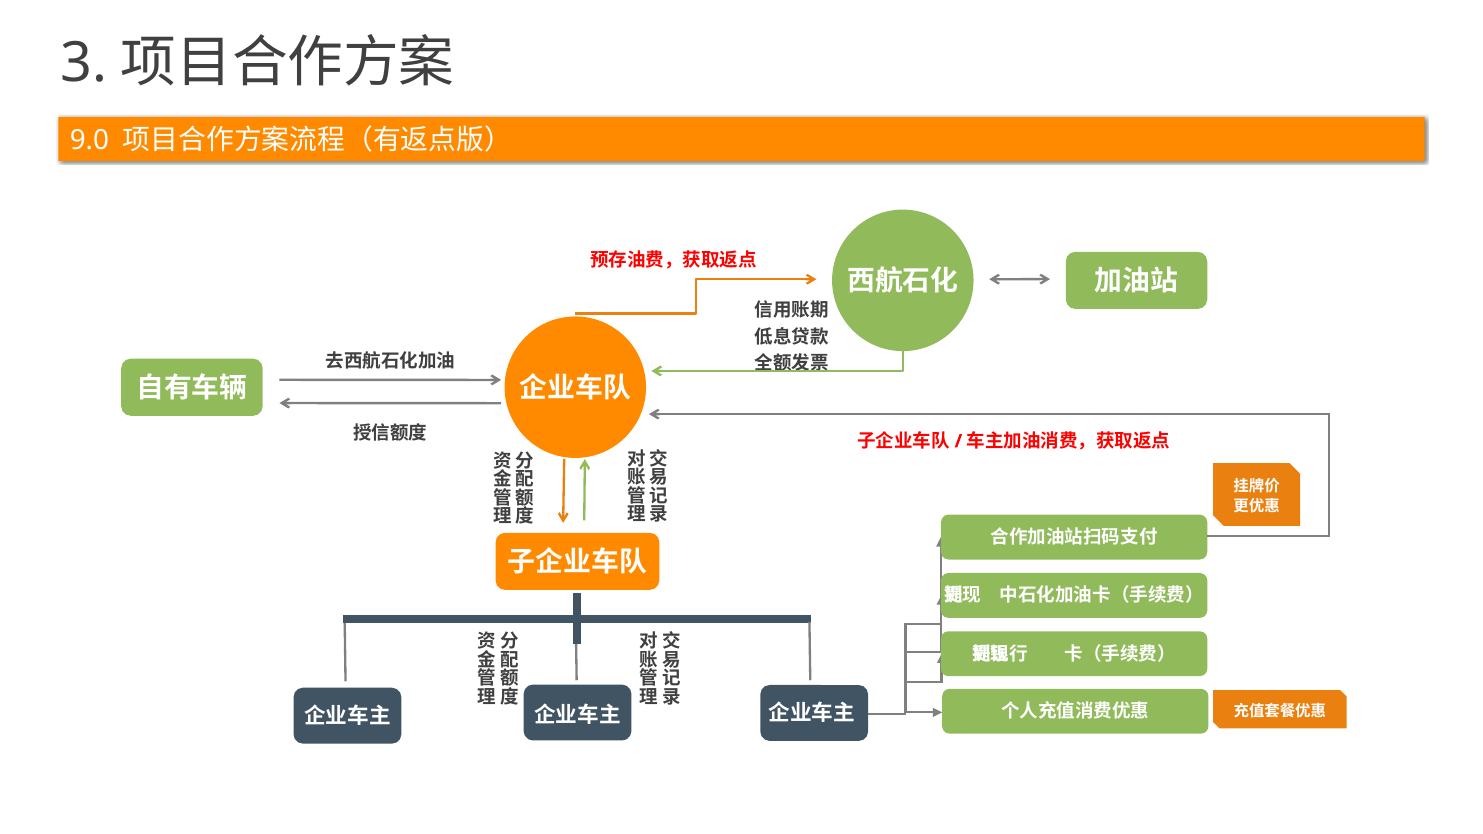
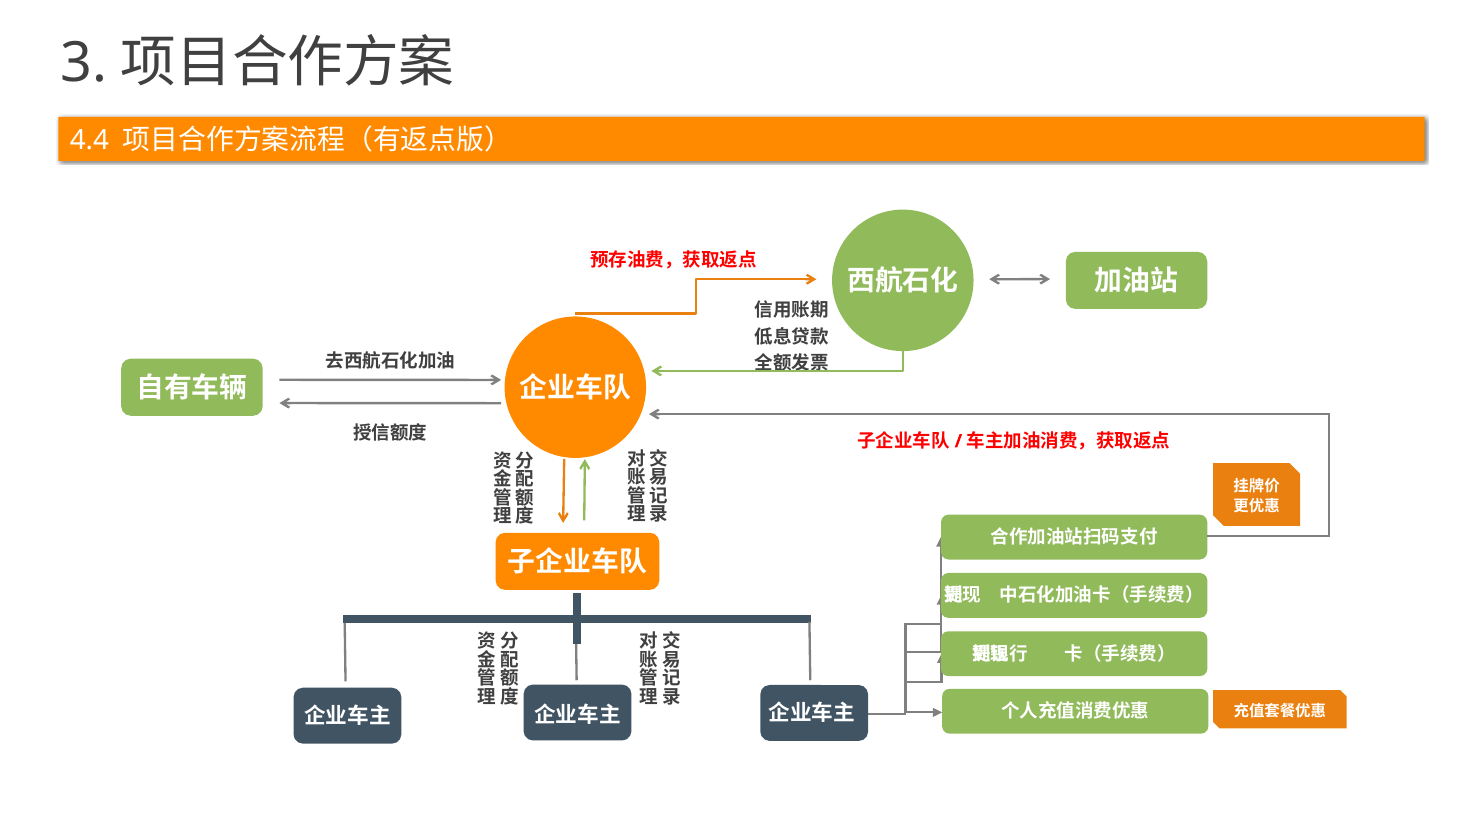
9.0: 9.0 -> 4.4
